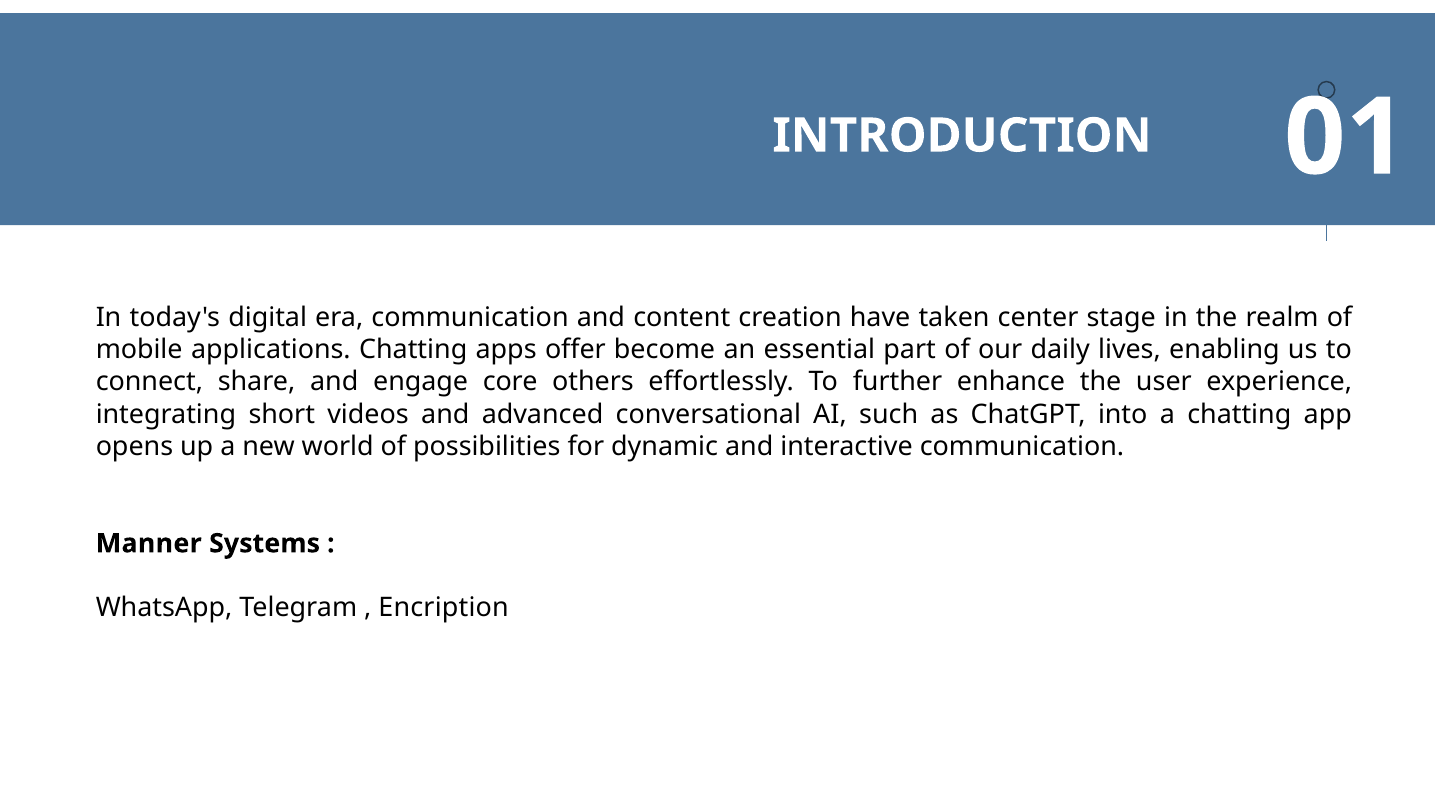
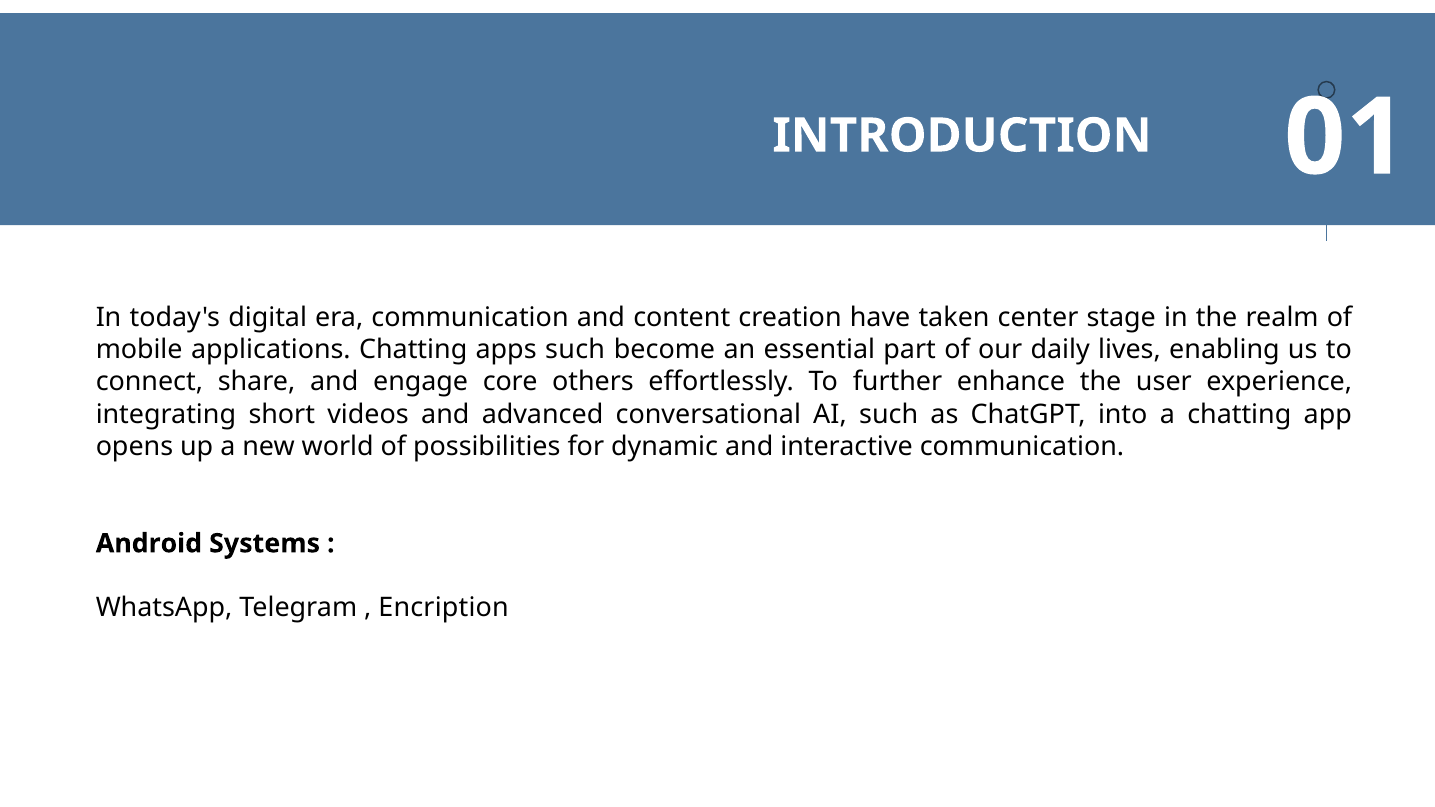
apps offer: offer -> such
Manner: Manner -> Android
